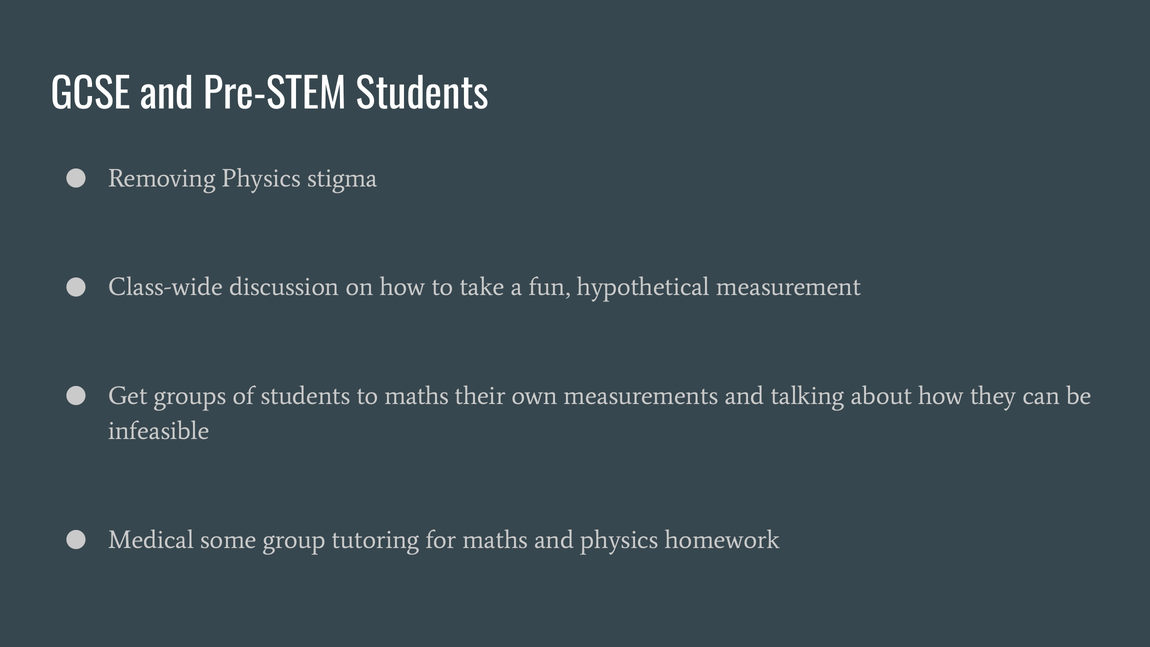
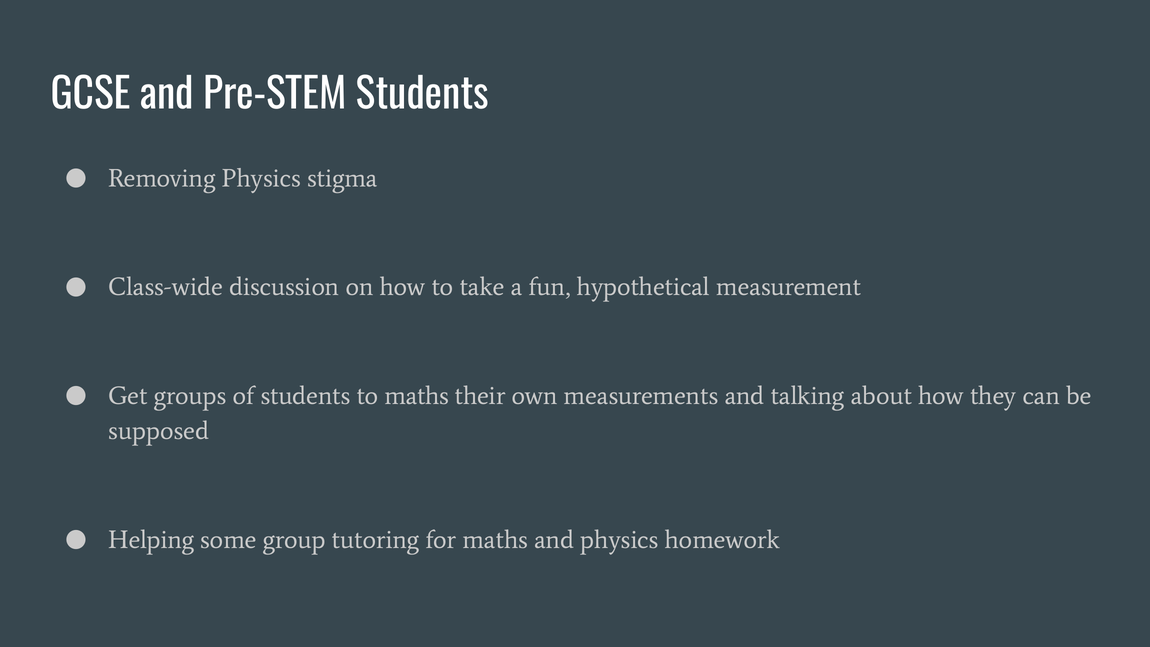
infeasible: infeasible -> supposed
Medical: Medical -> Helping
